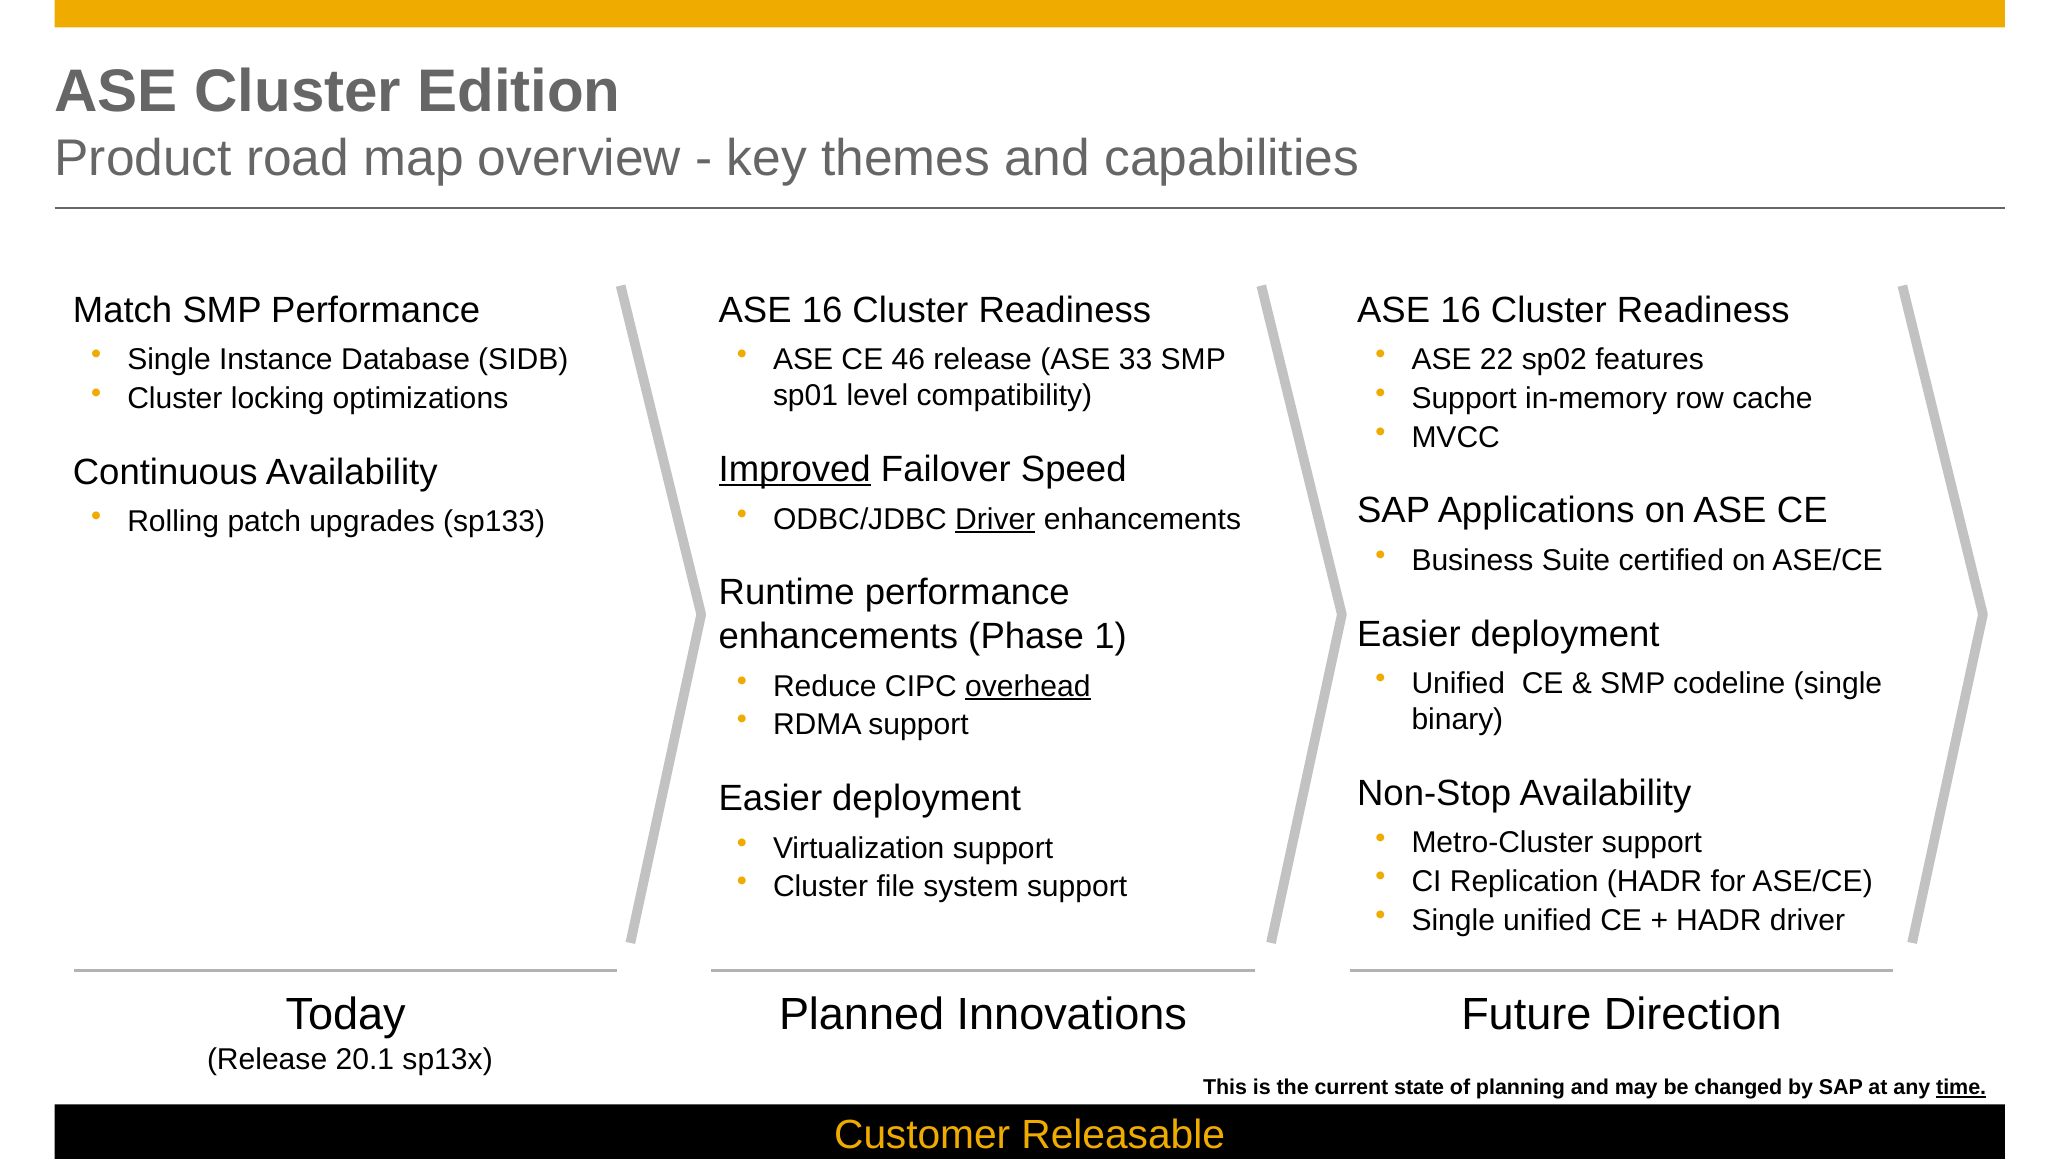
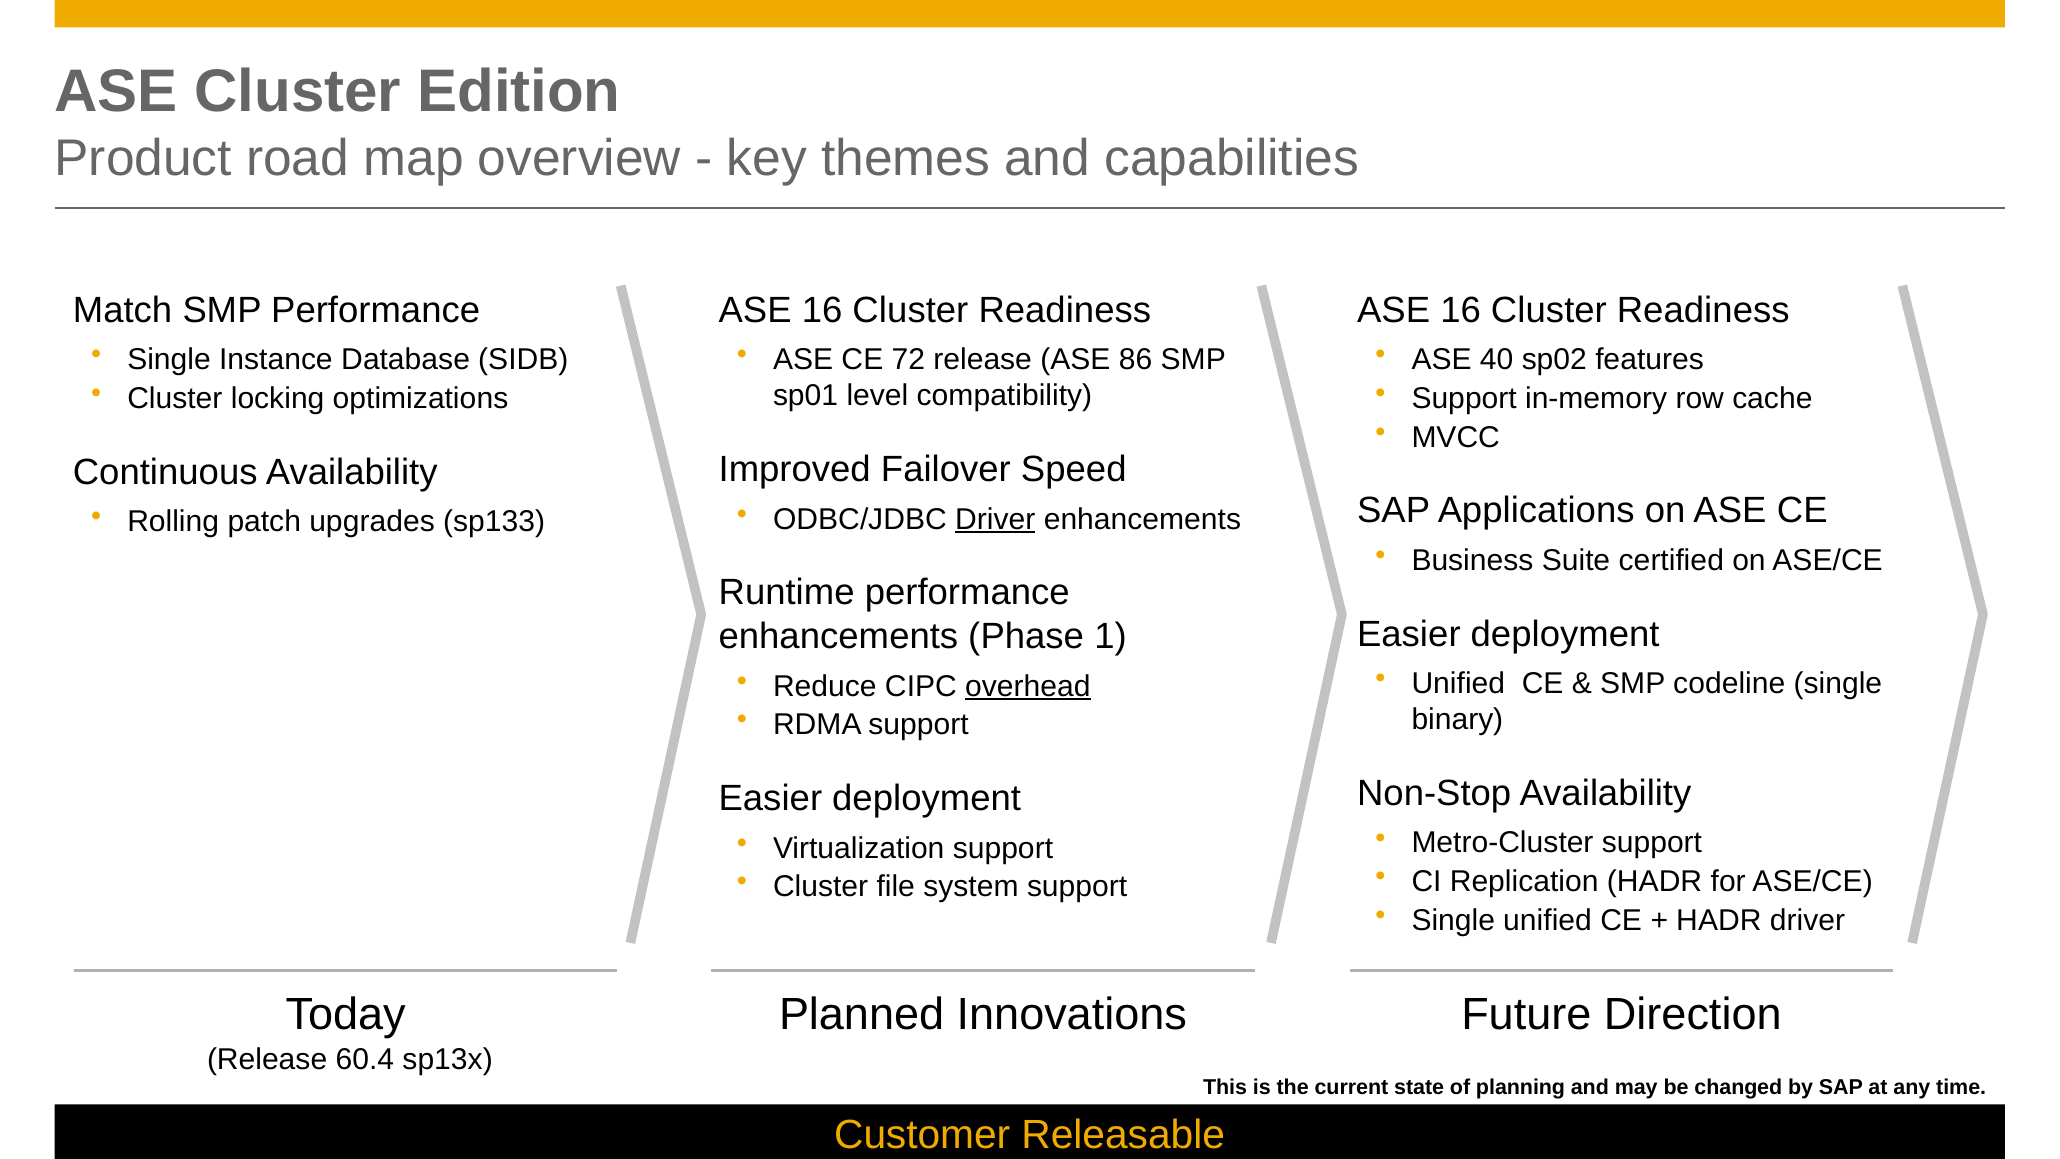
46: 46 -> 72
33: 33 -> 86
22: 22 -> 40
Improved underline: present -> none
20.1: 20.1 -> 60.4
time underline: present -> none
